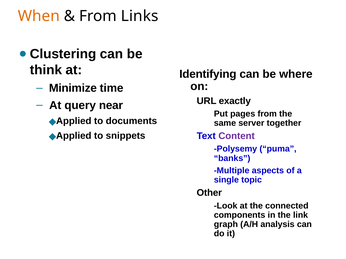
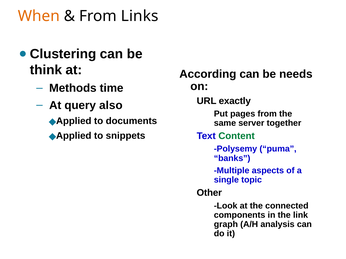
Identifying: Identifying -> According
where: where -> needs
Minimize: Minimize -> Methods
near: near -> also
Content colour: purple -> green
